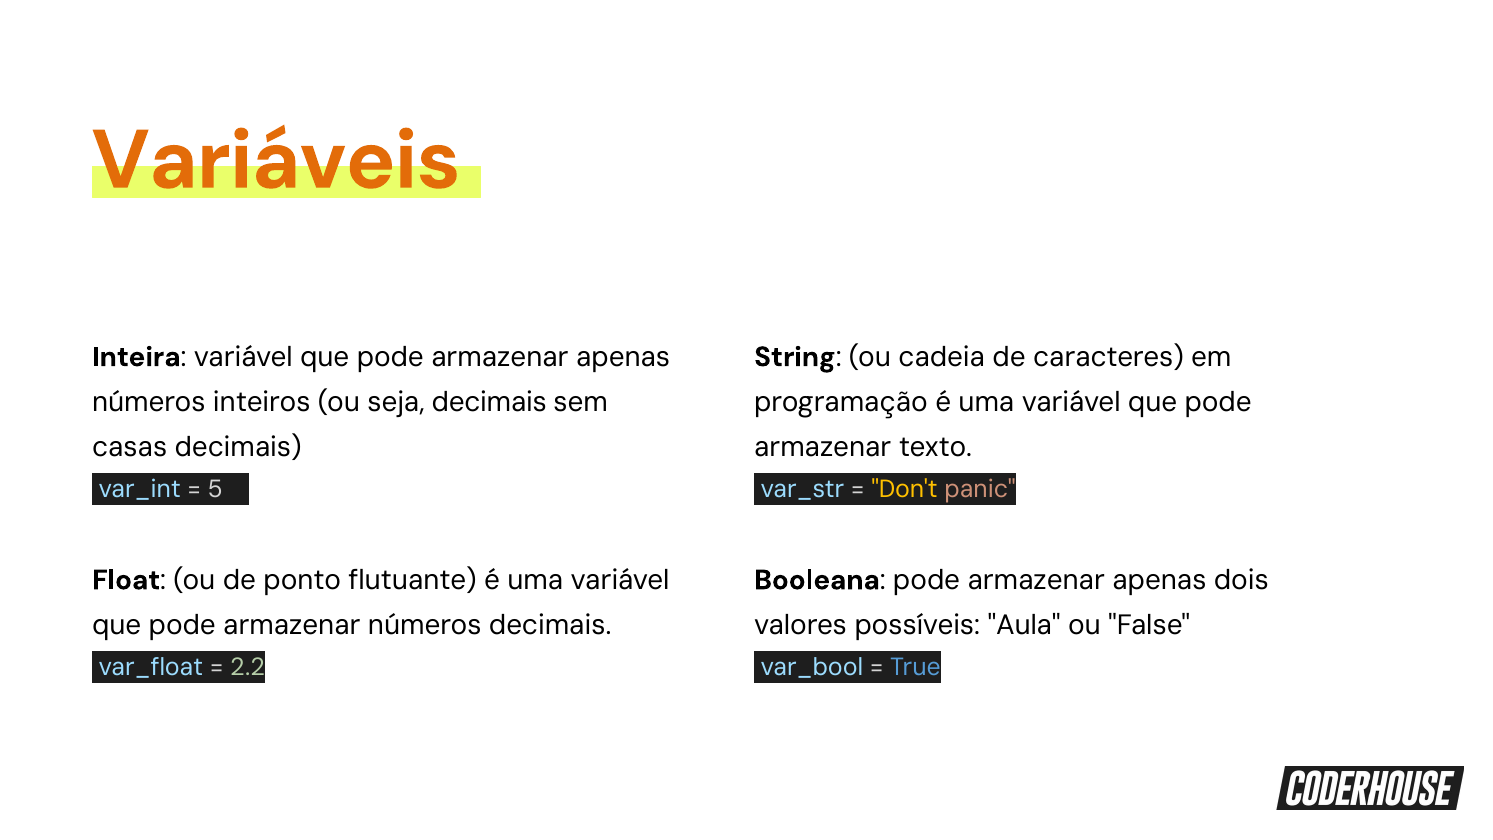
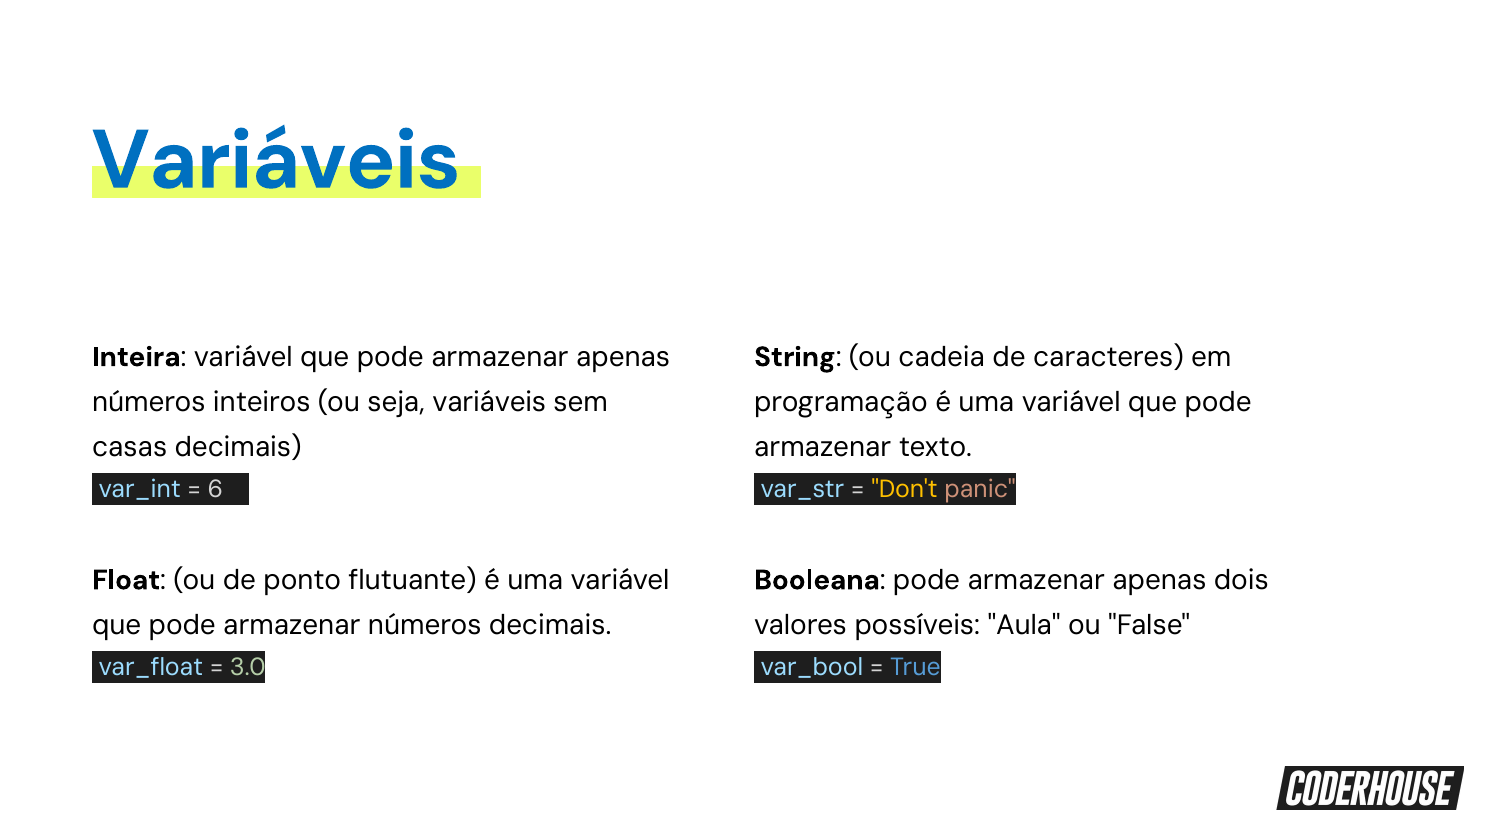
Variáveis at (276, 160) colour: orange -> blue
seja decimais: decimais -> variáveis
5: 5 -> 6
2.2: 2.2 -> 3.0
